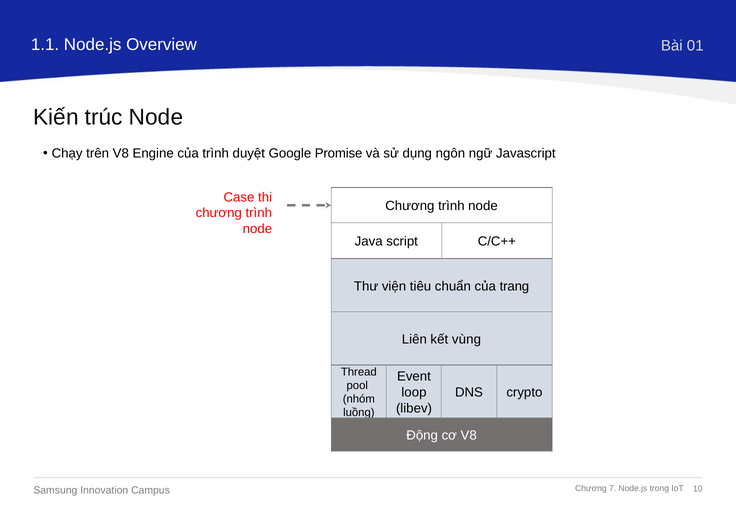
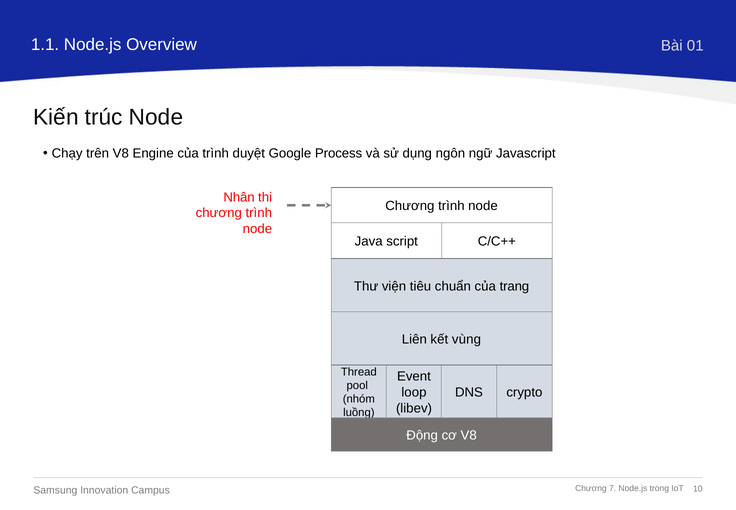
Promise: Promise -> Process
Case: Case -> Nhân
